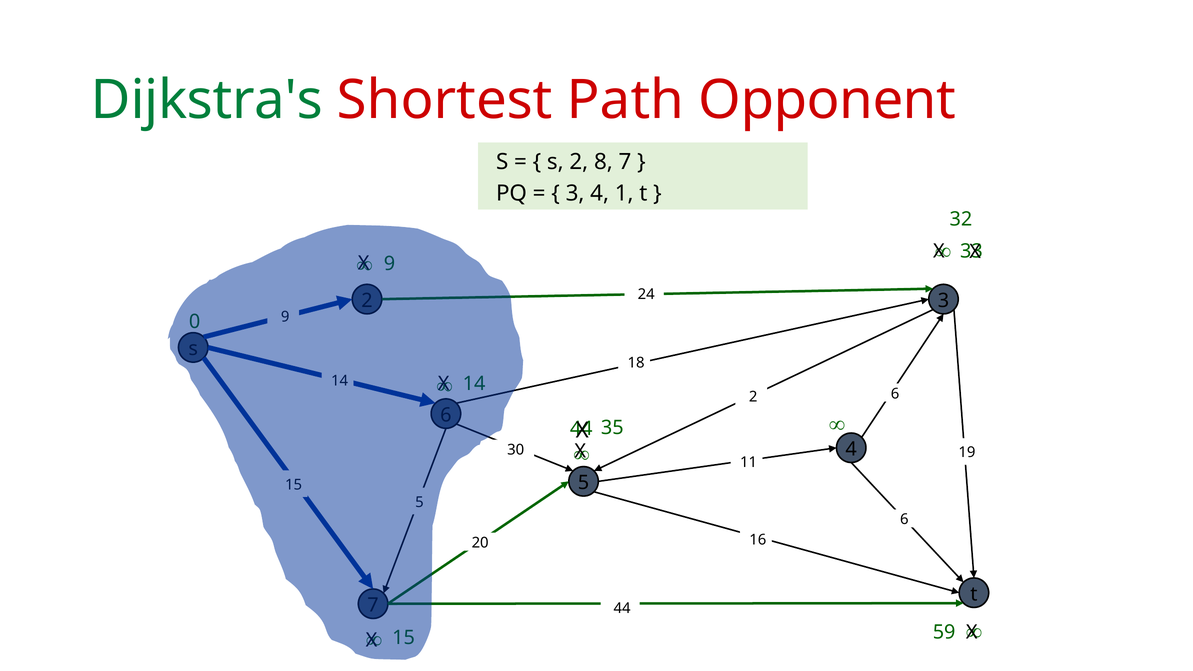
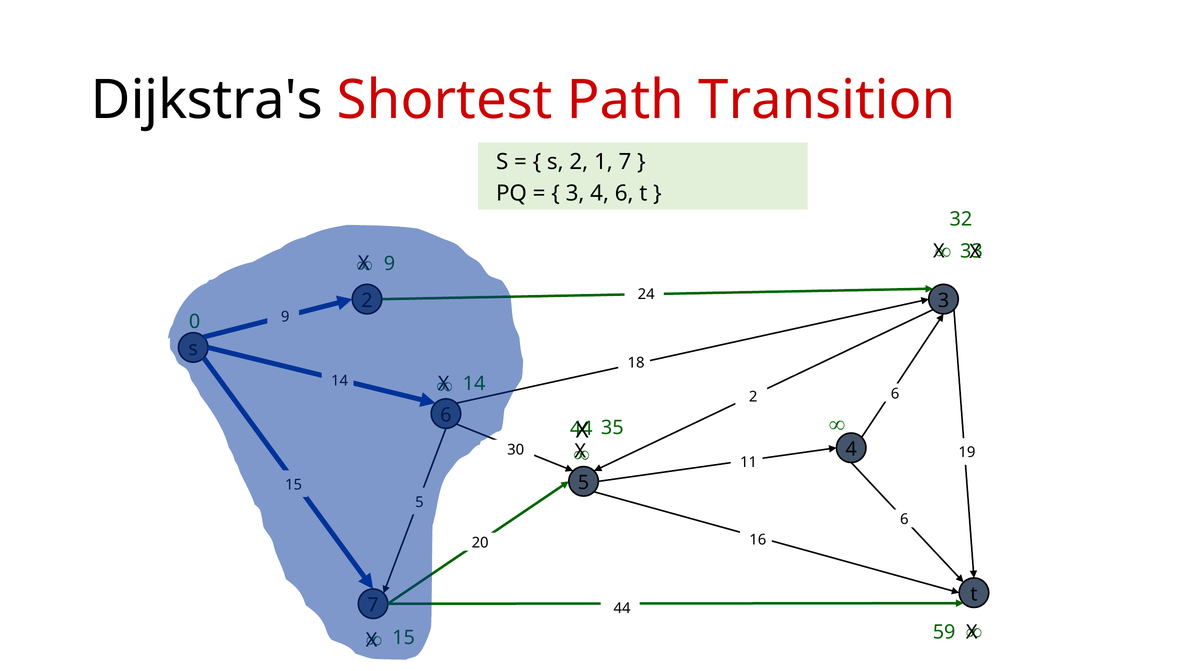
Dijkstra's colour: green -> black
Opponent: Opponent -> Transition
8: 8 -> 1
4 1: 1 -> 6
